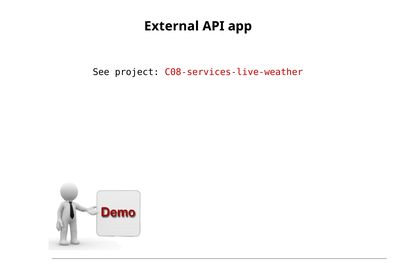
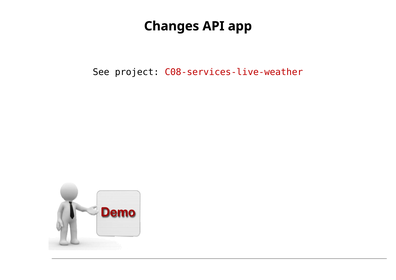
External: External -> Changes
